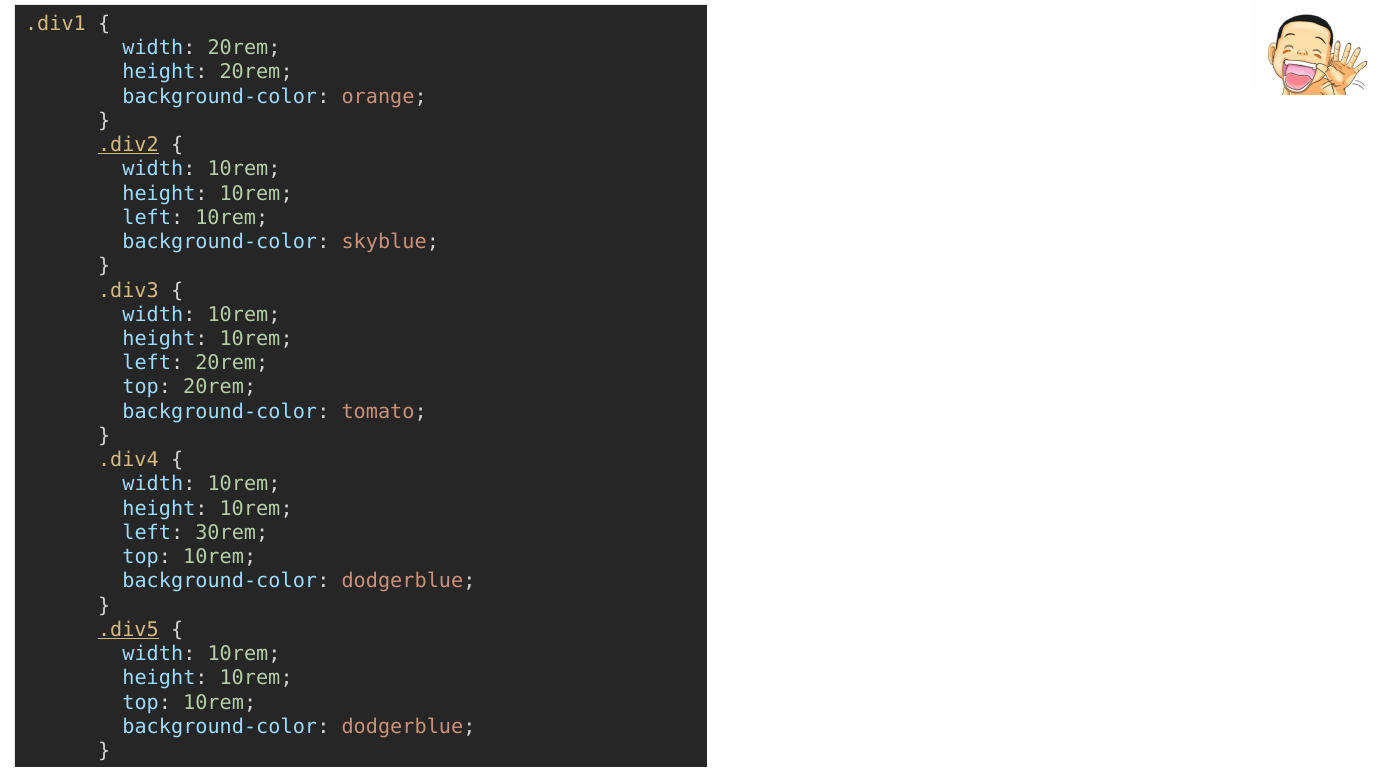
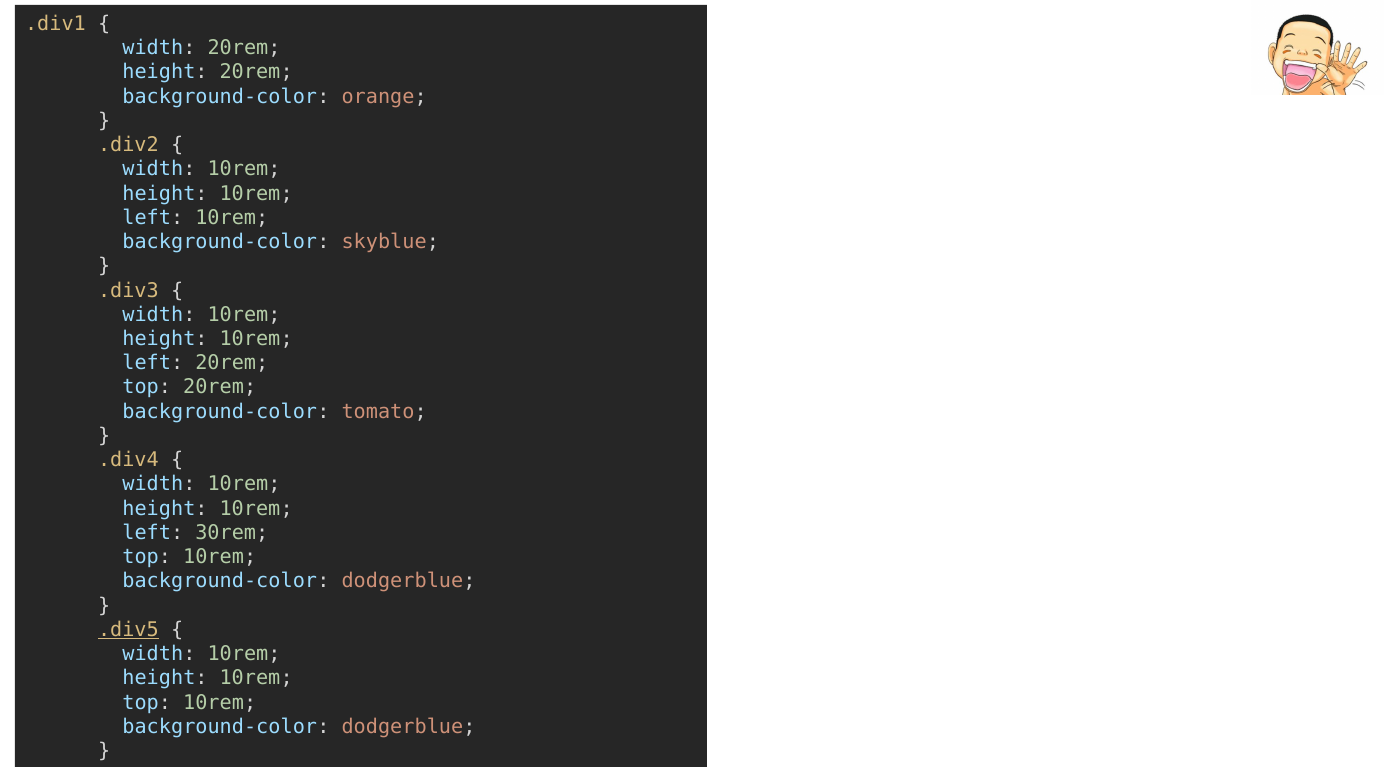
.div2 underline: present -> none
